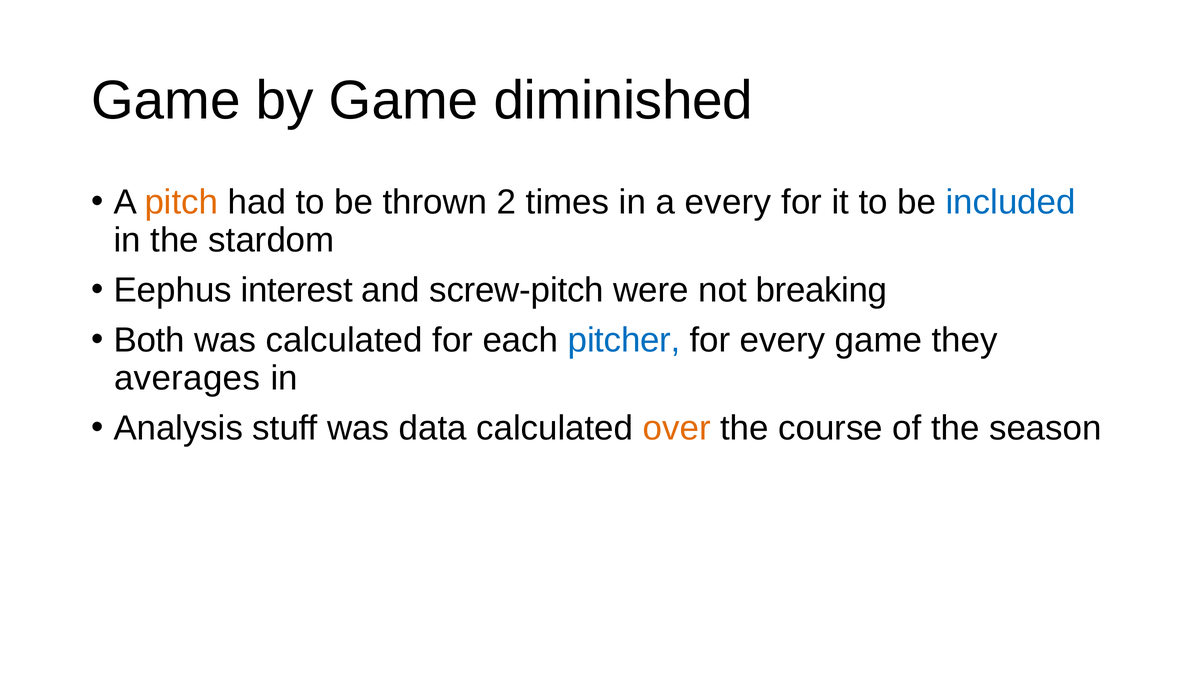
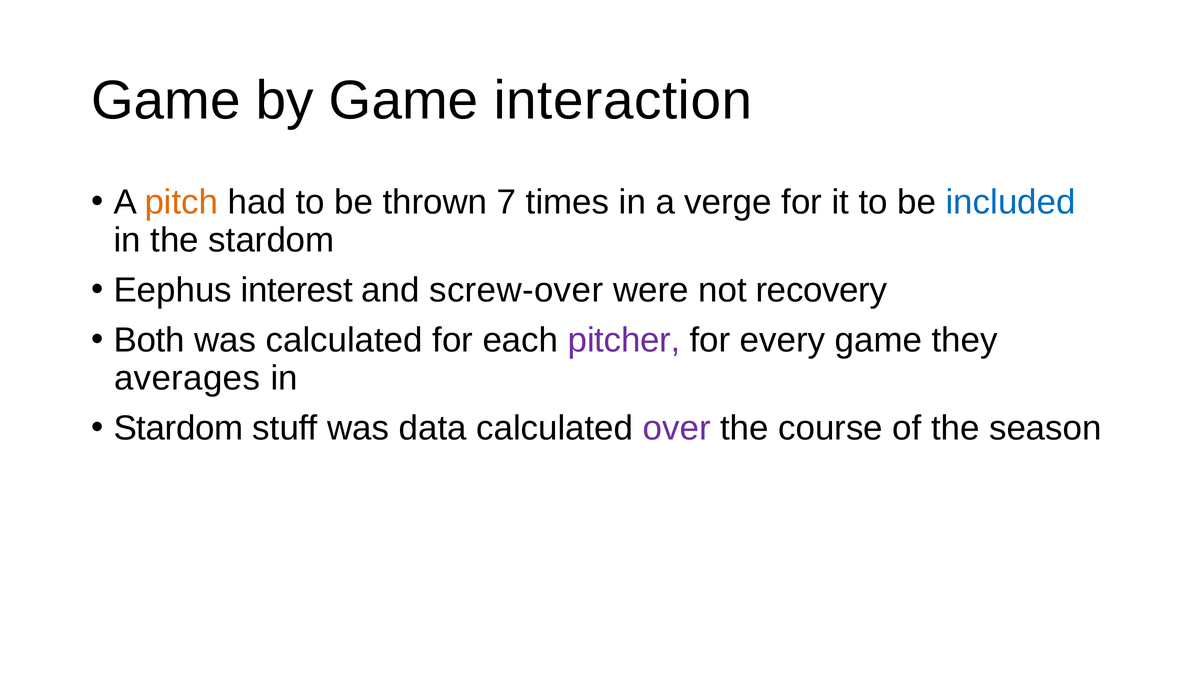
diminished: diminished -> interaction
2: 2 -> 7
a every: every -> verge
screw-pitch: screw-pitch -> screw-over
breaking: breaking -> recovery
pitcher colour: blue -> purple
Analysis at (178, 428): Analysis -> Stardom
over colour: orange -> purple
